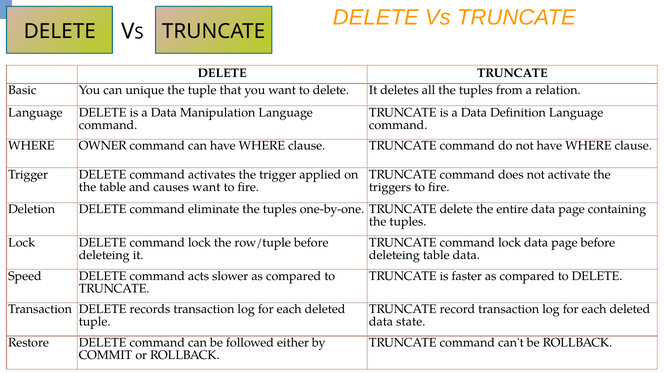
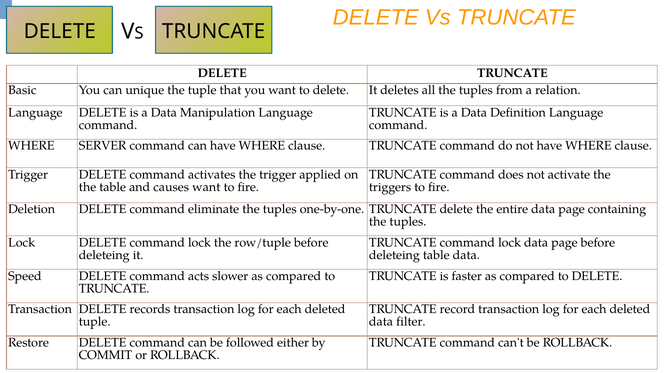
OWNER: OWNER -> SERVER
state: state -> filter
